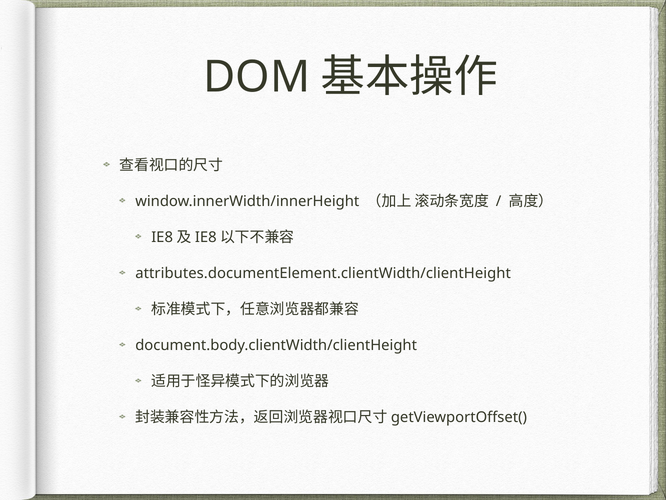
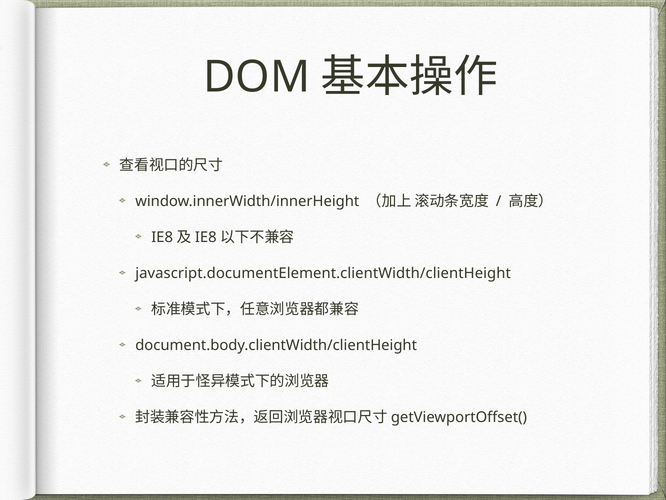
attributes.documentElement.clientWidth/clientHeight: attributes.documentElement.clientWidth/clientHeight -> javascript.documentElement.clientWidth/clientHeight
